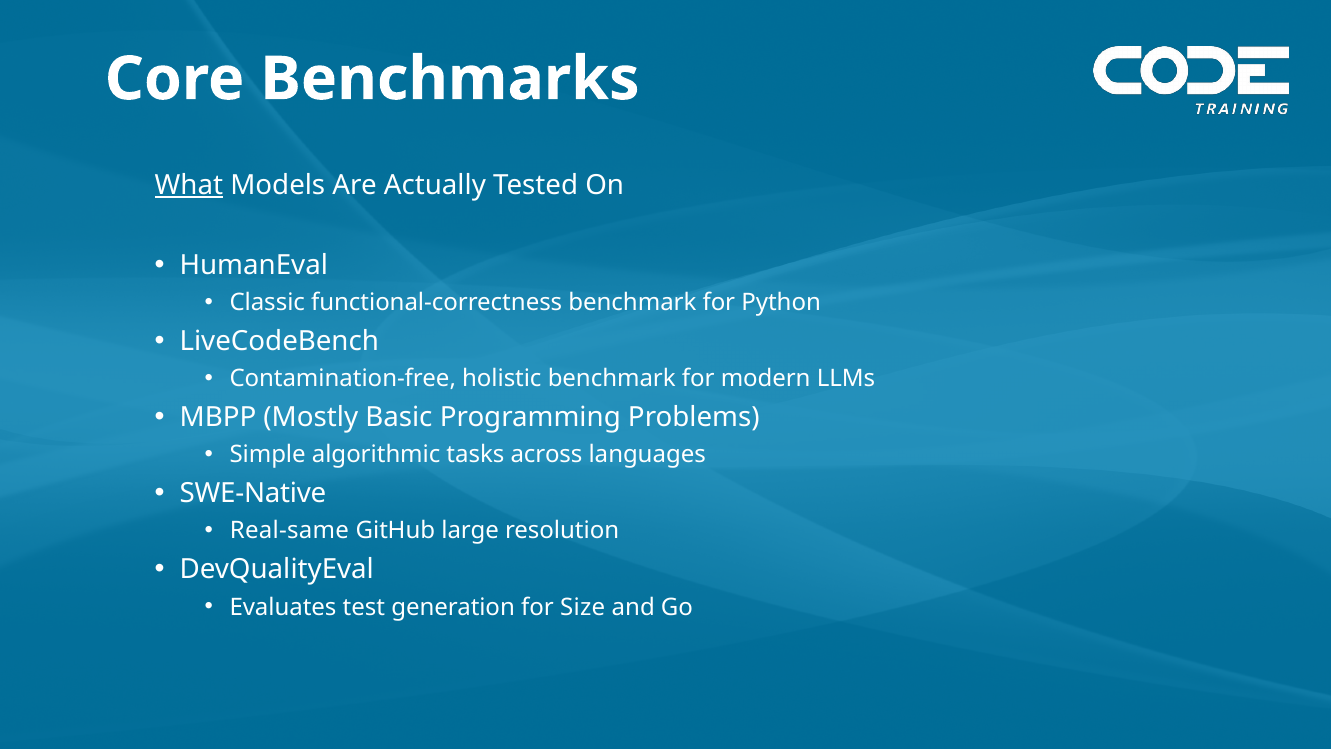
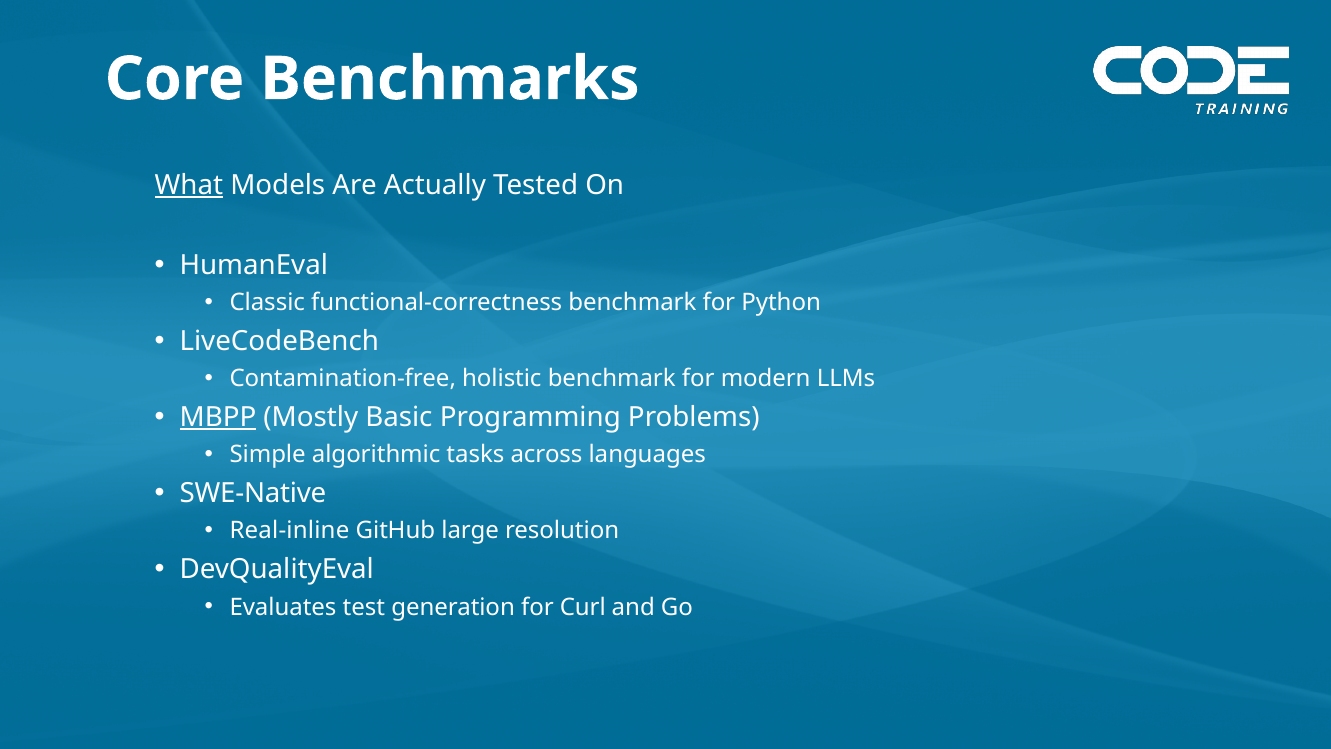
MBPP underline: none -> present
Real‑same: Real‑same -> Real‑inline
Size: Size -> Curl
